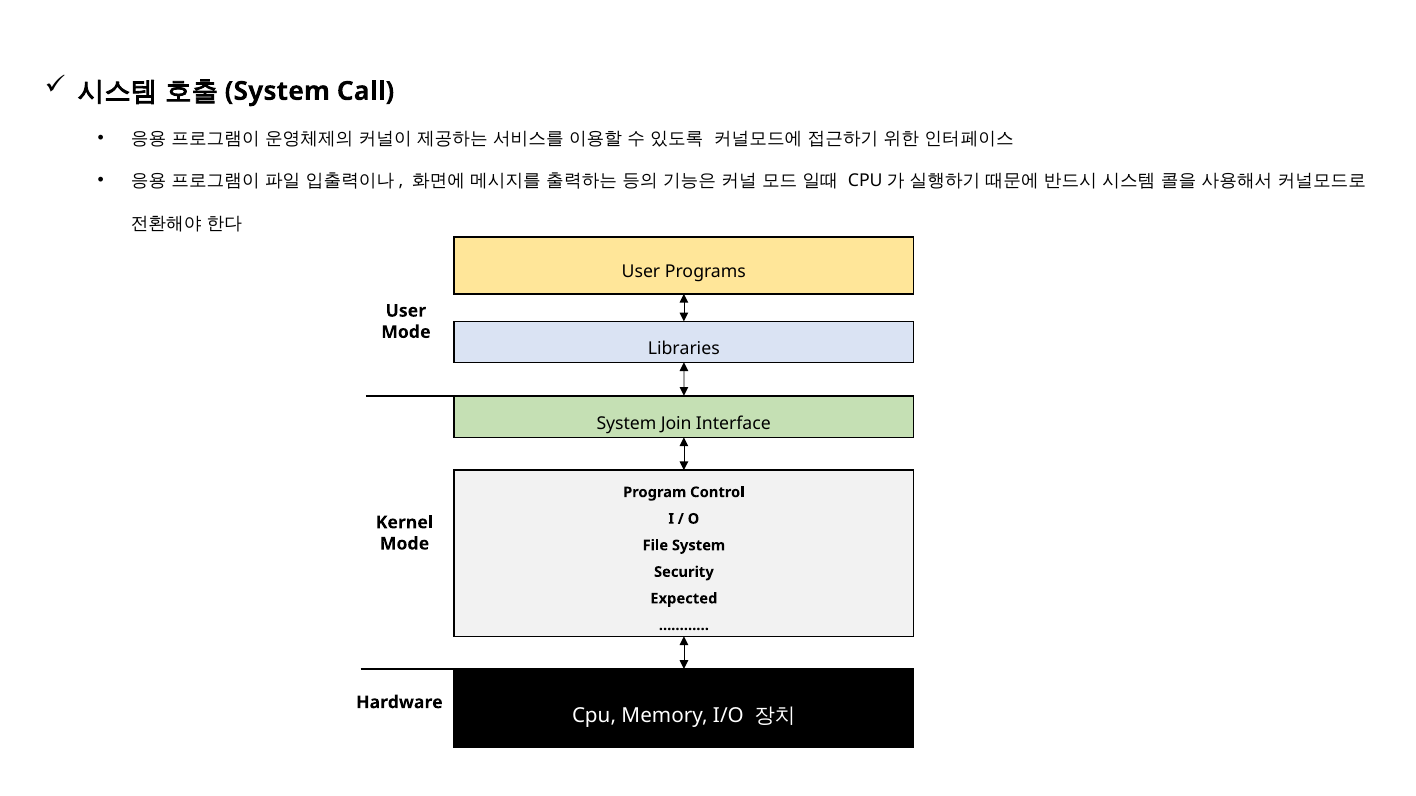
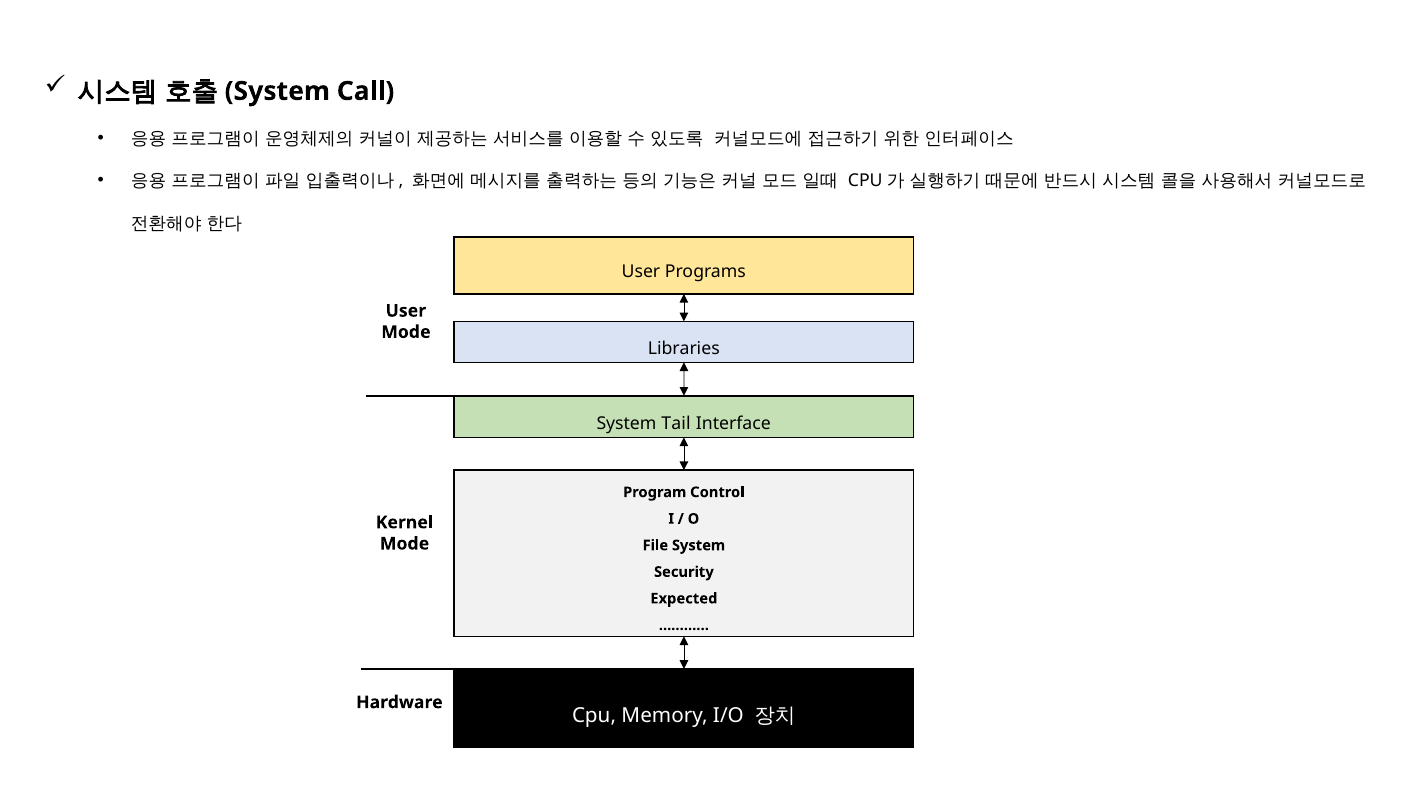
Join: Join -> Tail
